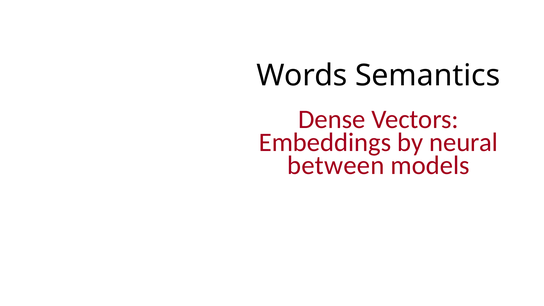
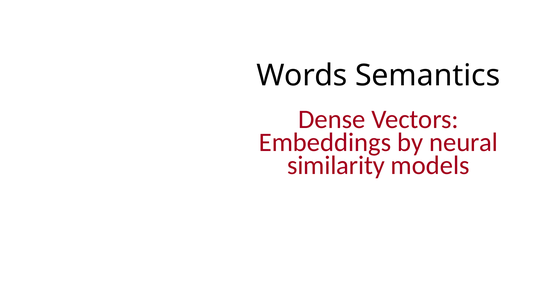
between: between -> similarity
